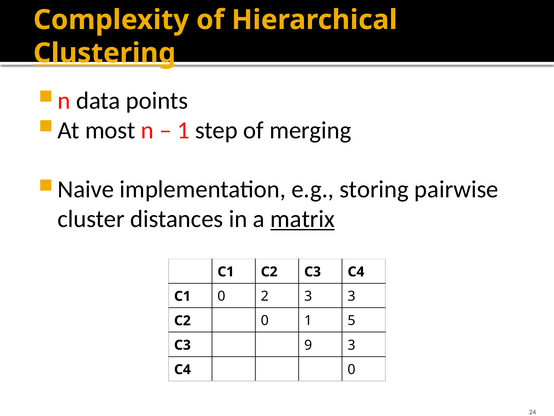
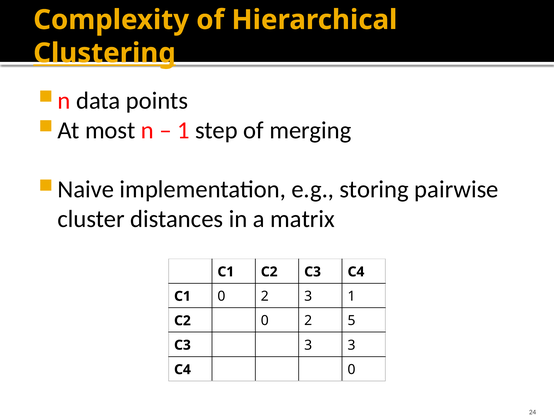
matrix underline: present -> none
3 3: 3 -> 1
C2 0 1: 1 -> 2
C3 9: 9 -> 3
